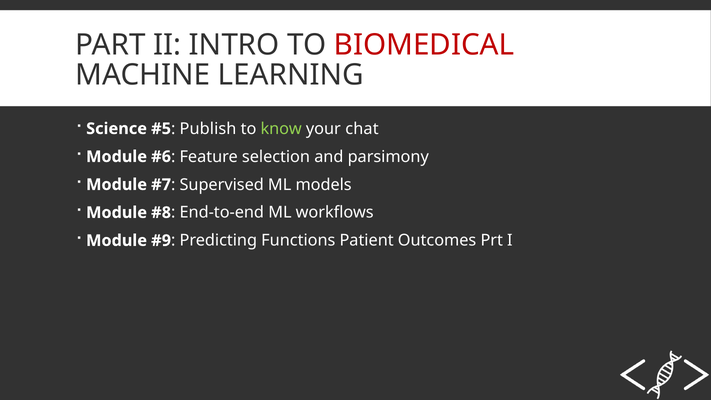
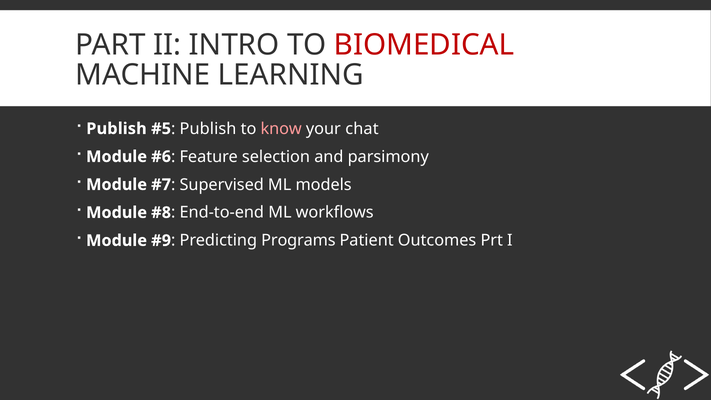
Science at (117, 129): Science -> Publish
know colour: light green -> pink
Functions: Functions -> Programs
